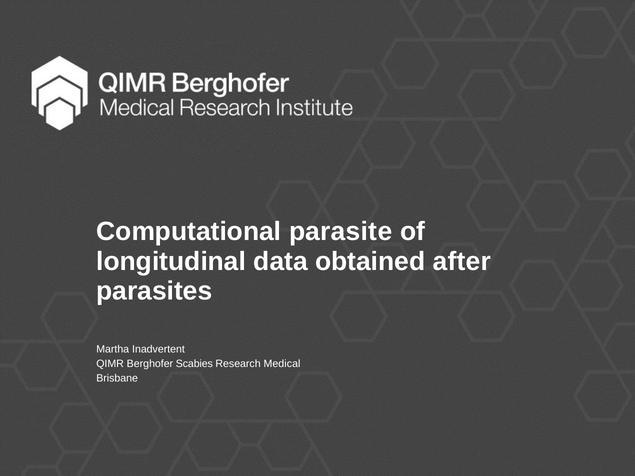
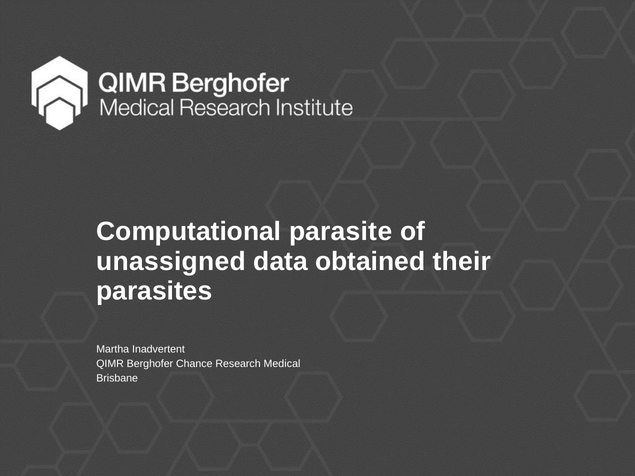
longitudinal: longitudinal -> unassigned
after: after -> their
Scabies: Scabies -> Chance
